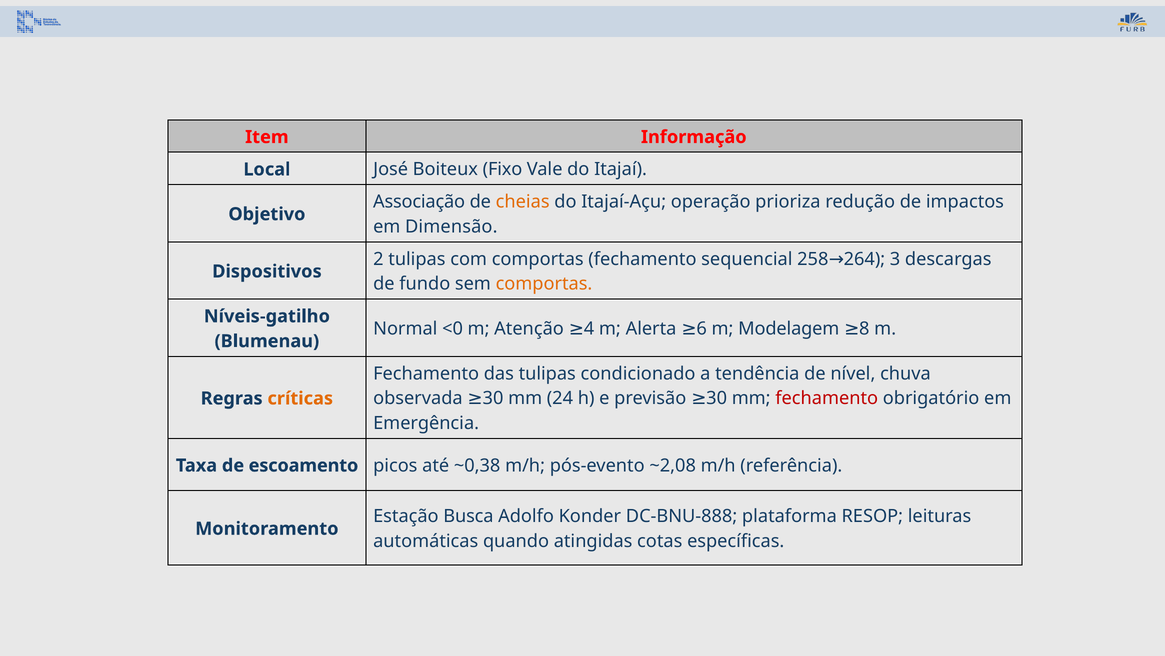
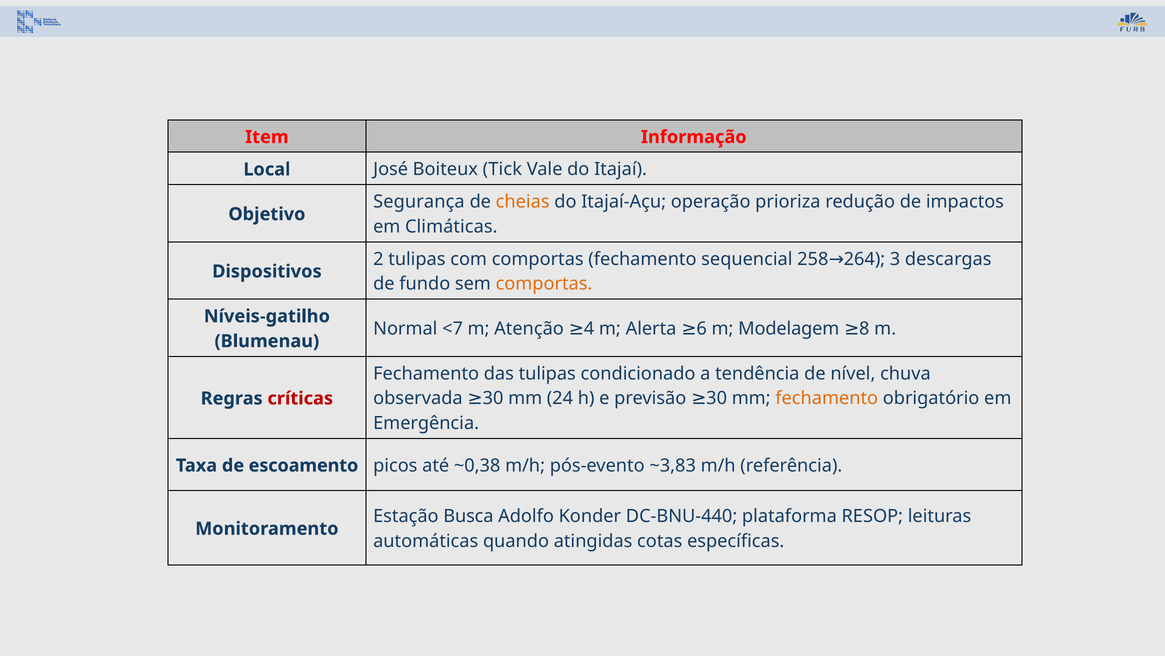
Fixo: Fixo -> Tick
Associação: Associação -> Segurança
Dimensão: Dimensão -> Climáticas
<0: <0 -> <7
fechamento at (827, 398) colour: red -> orange
críticas colour: orange -> red
~2,08: ~2,08 -> ~3,83
DC-BNU-888: DC-BNU-888 -> DC-BNU-440
